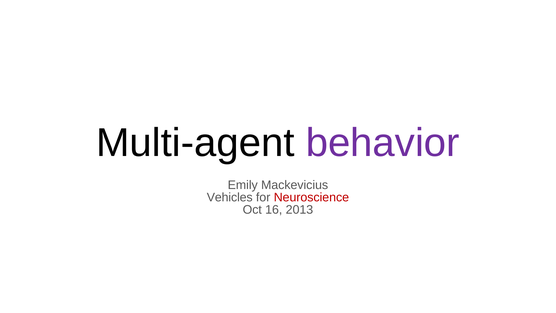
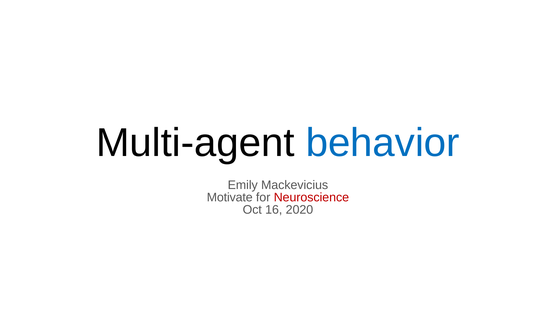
behavior colour: purple -> blue
Vehicles: Vehicles -> Motivate
2013: 2013 -> 2020
